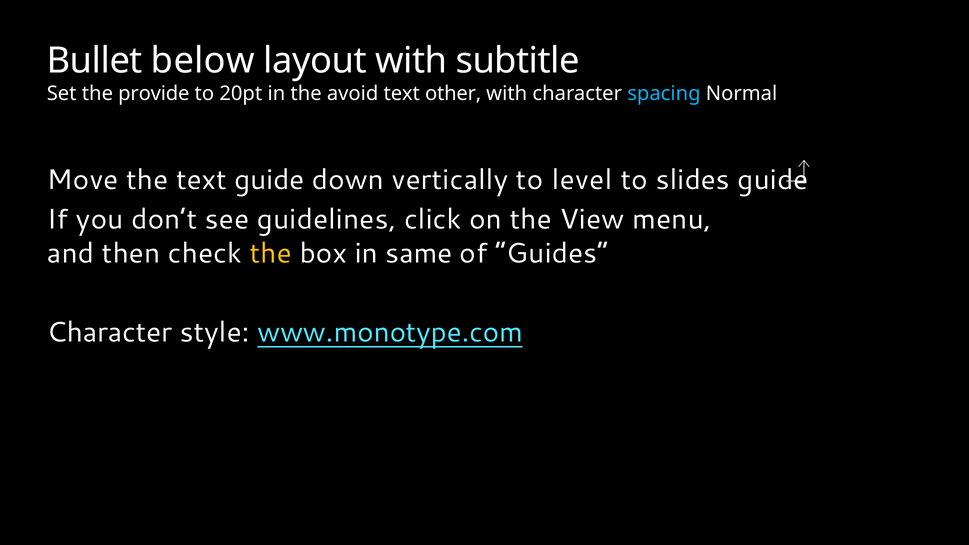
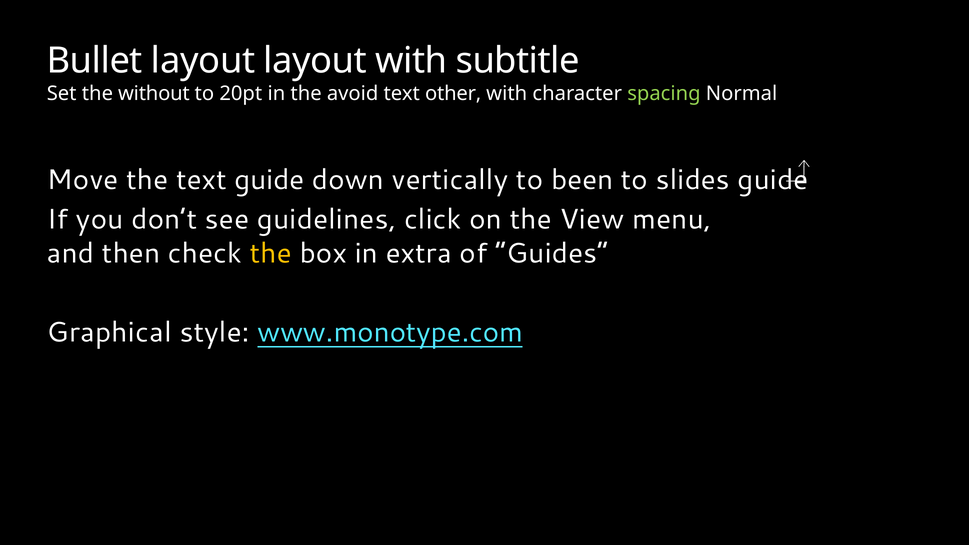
Bullet below: below -> layout
provide: provide -> without
spacing colour: light blue -> light green
level: level -> been
same: same -> extra
Character at (110, 332): Character -> Graphical
